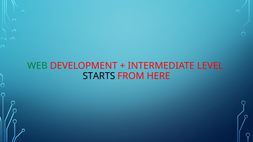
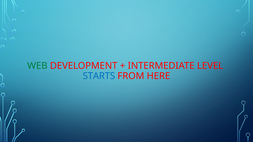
STARTS colour: black -> blue
